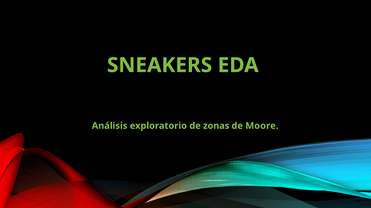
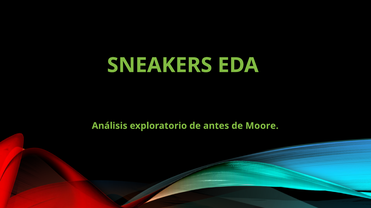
zonas: zonas -> antes
